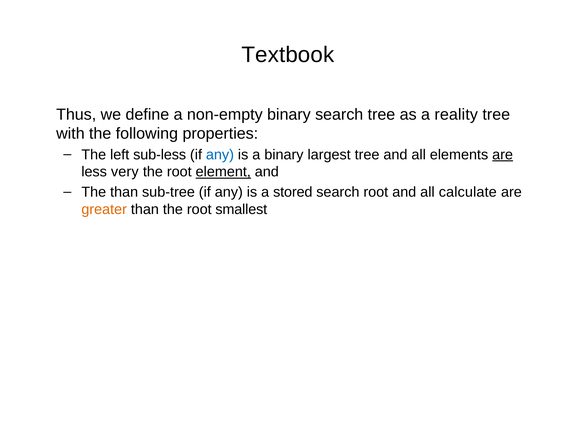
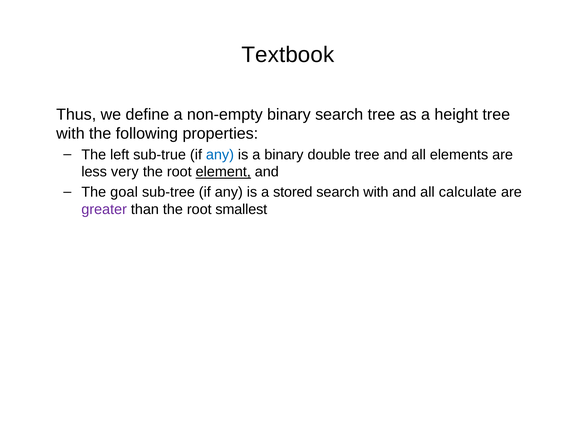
reality: reality -> height
sub-less: sub-less -> sub-true
largest: largest -> double
are at (503, 155) underline: present -> none
The than: than -> goal
search root: root -> with
greater colour: orange -> purple
